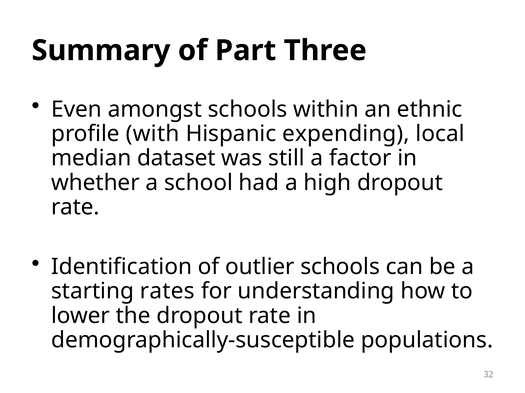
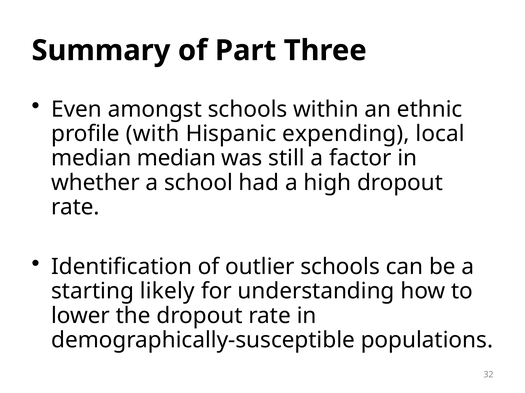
median dataset: dataset -> median
rates: rates -> likely
